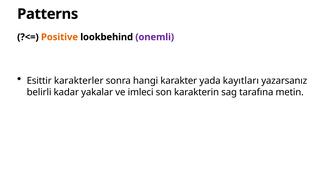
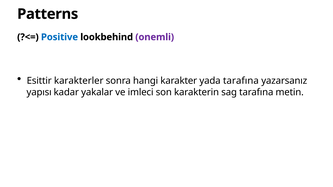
Positive colour: orange -> blue
yada kayıtları: kayıtları -> tarafına
belirli: belirli -> yapısı
